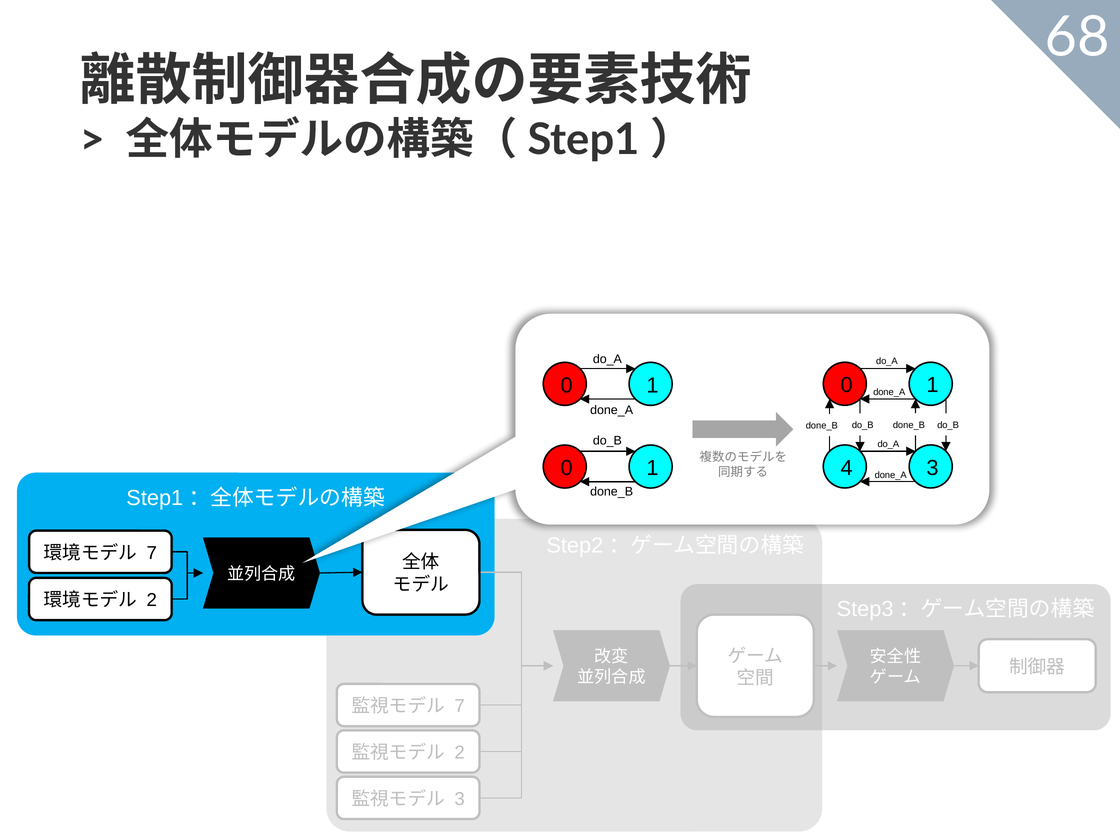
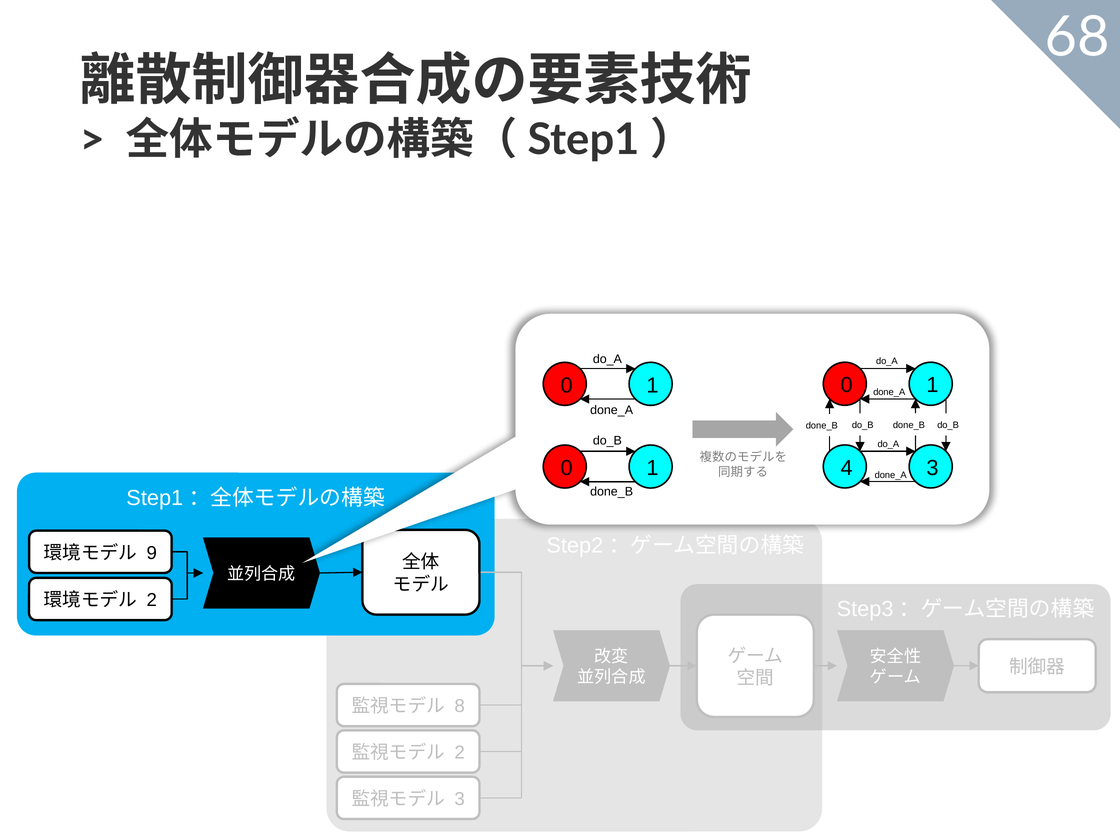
7 at (152, 553): 7 -> 9
7 at (460, 706): 7 -> 8
